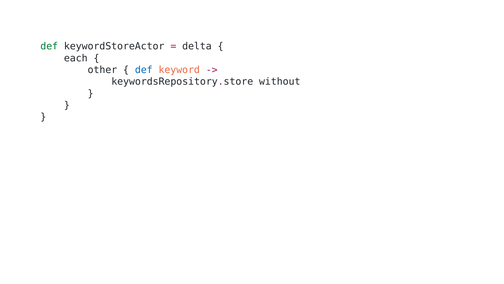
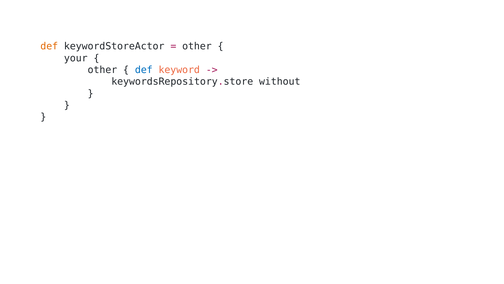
def at (49, 46) colour: green -> orange
delta at (197, 46): delta -> other
each: each -> your
